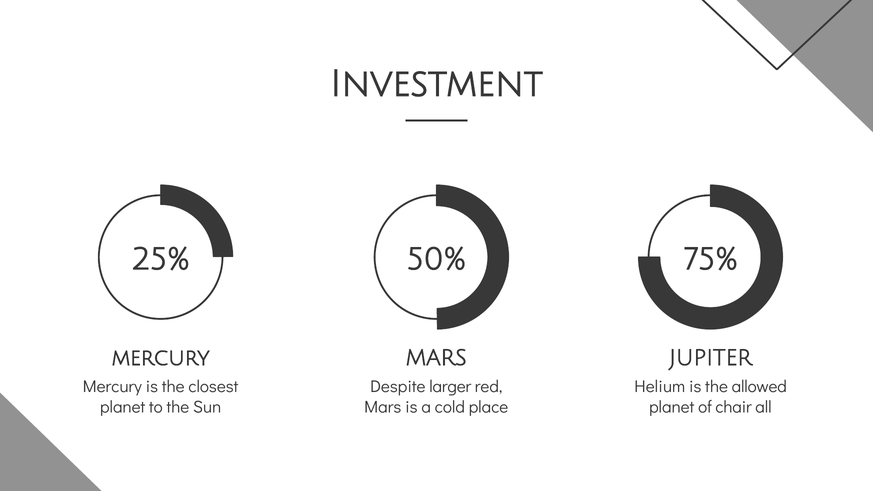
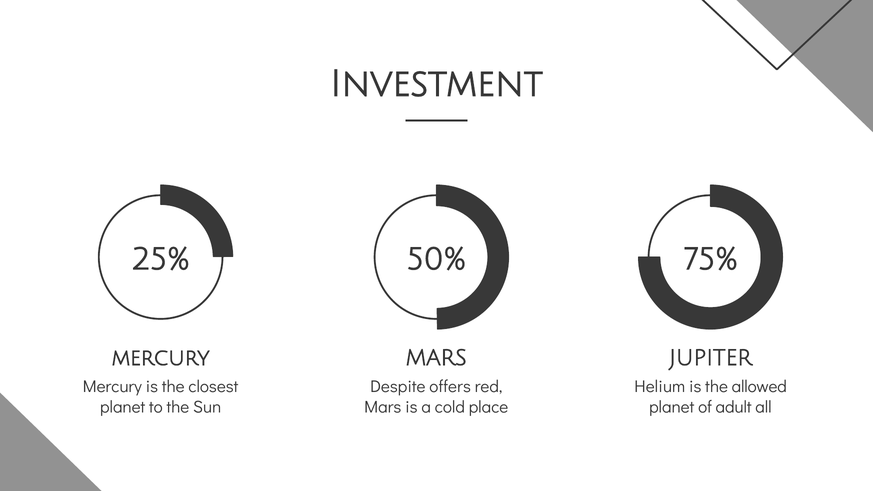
larger: larger -> offers
chair: chair -> adult
